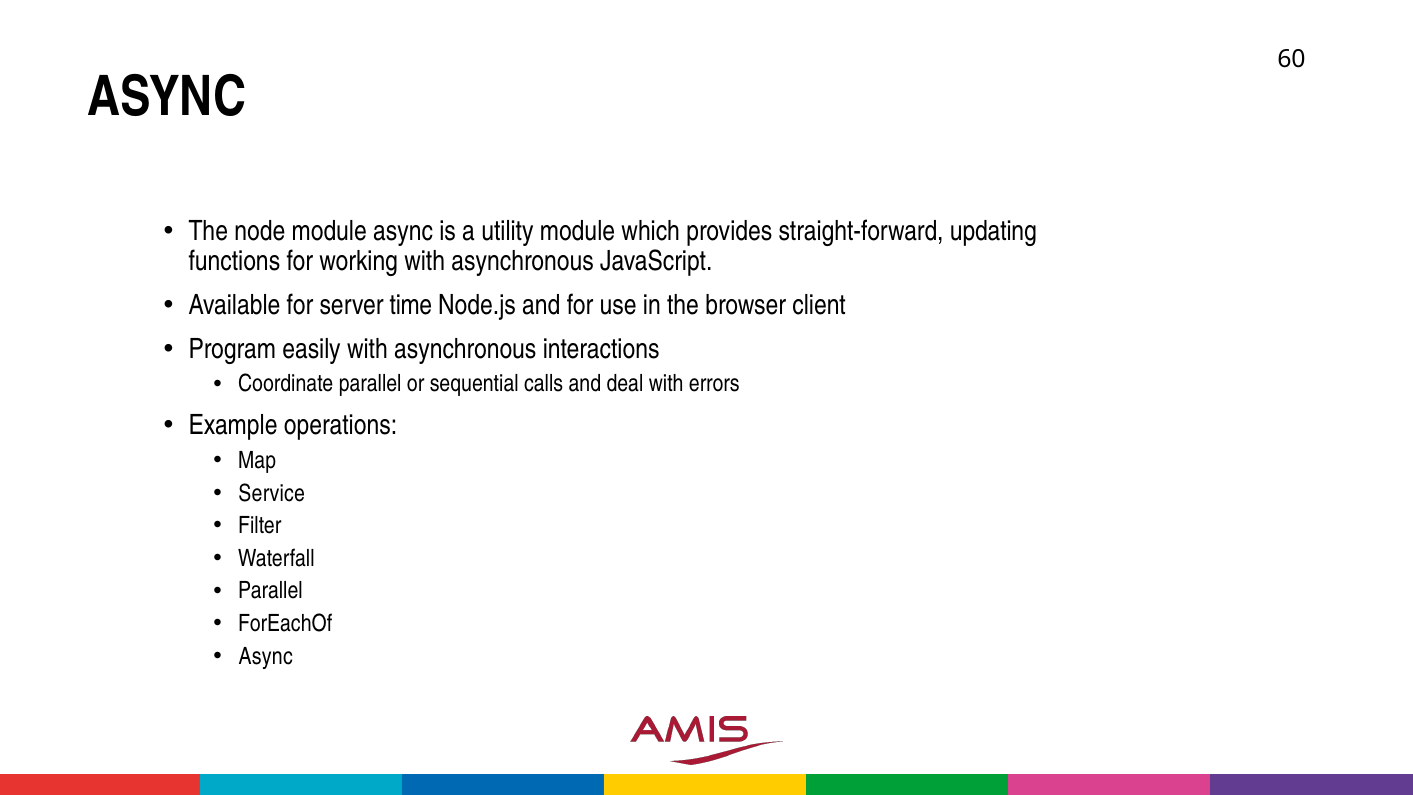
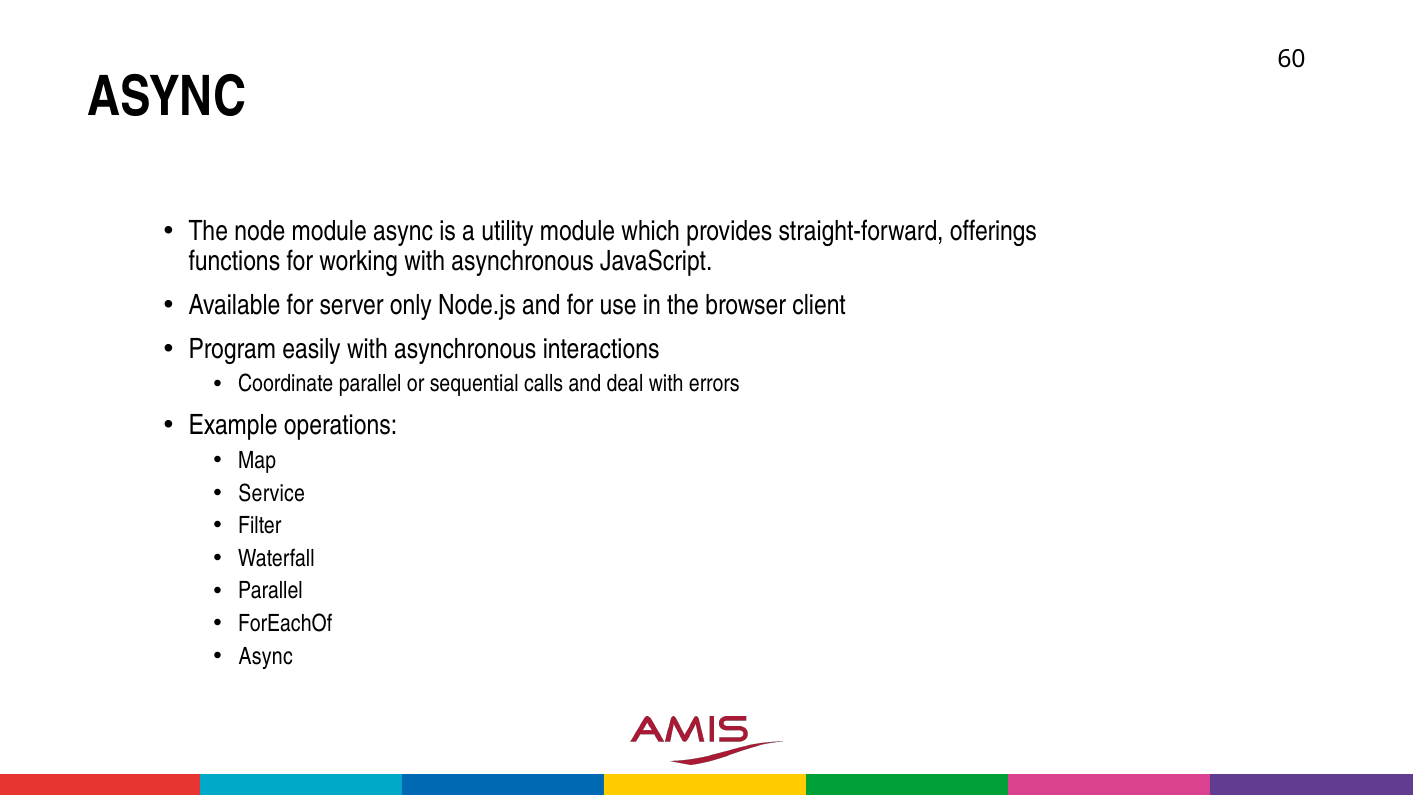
updating: updating -> offerings
time: time -> only
